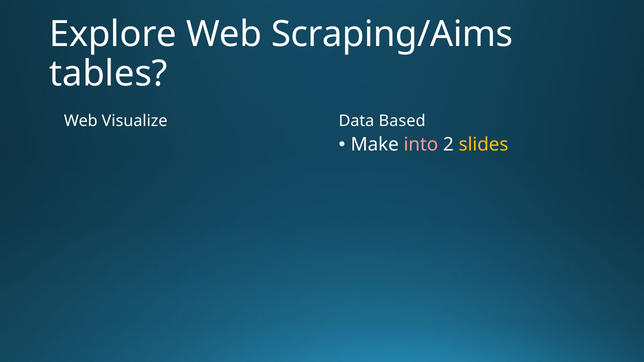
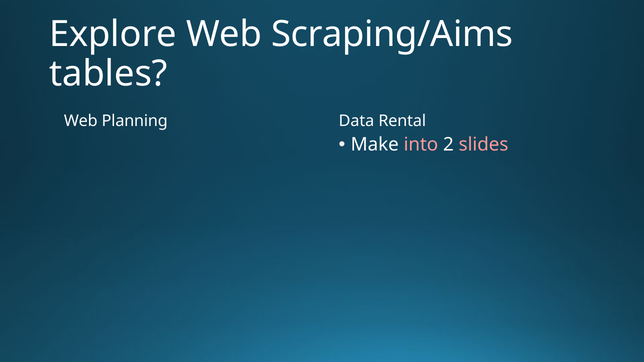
Visualize: Visualize -> Planning
Based: Based -> Rental
slides colour: yellow -> pink
